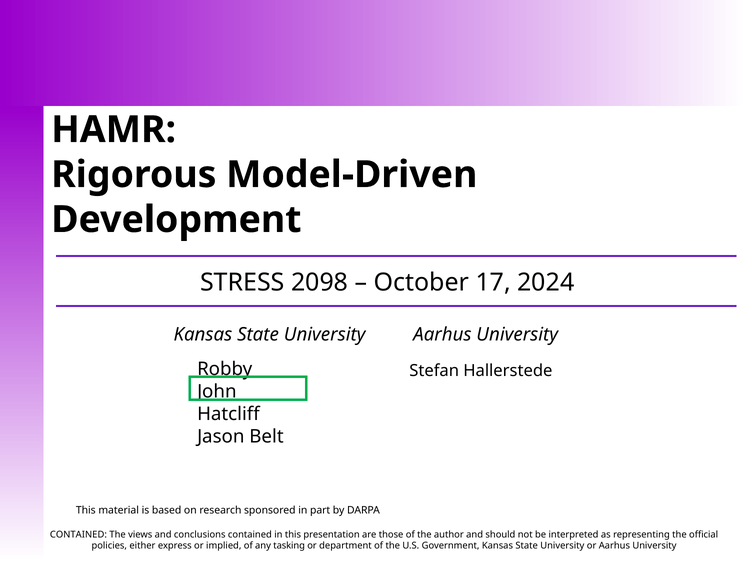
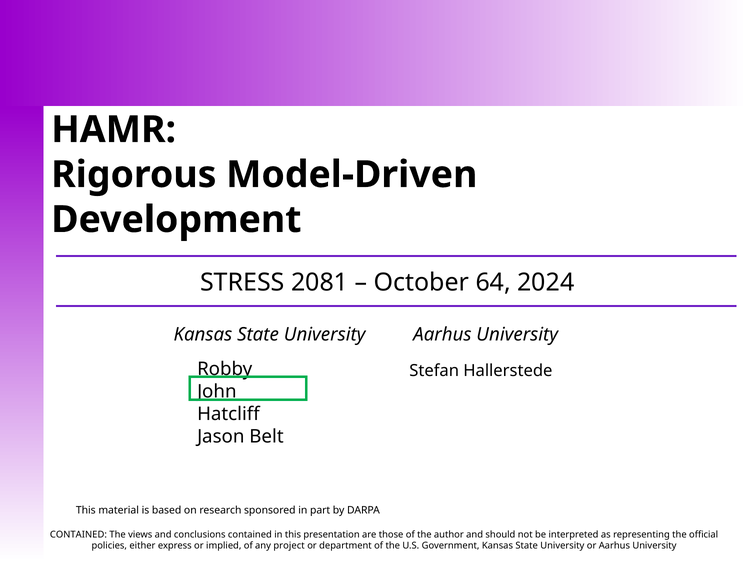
2098: 2098 -> 2081
17: 17 -> 64
tasking: tasking -> project
